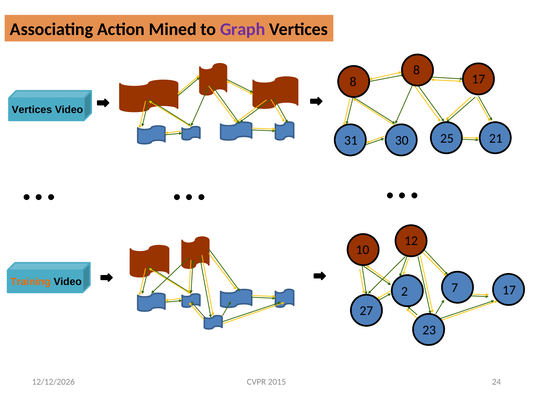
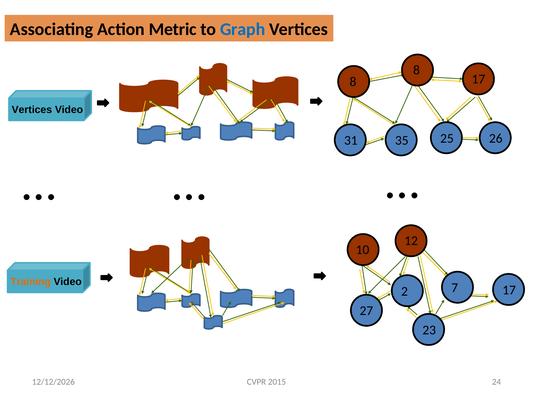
Mined: Mined -> Metric
Graph colour: purple -> blue
30: 30 -> 35
21: 21 -> 26
